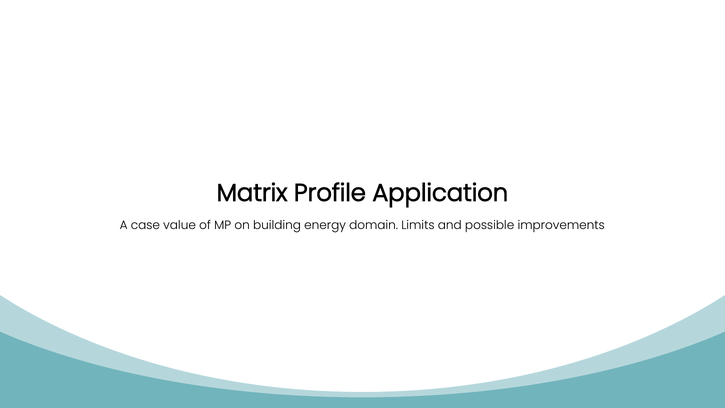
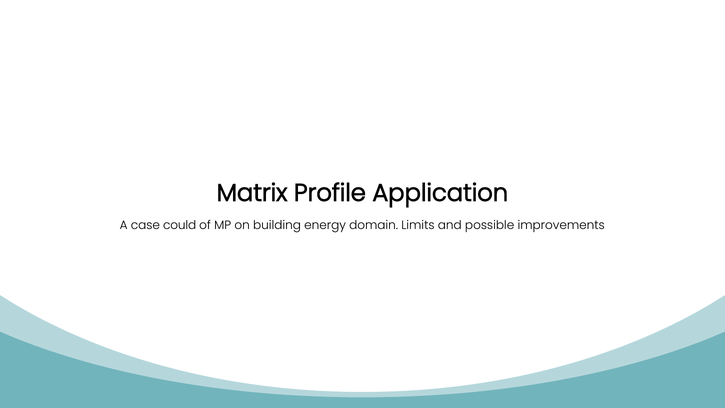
value: value -> could
